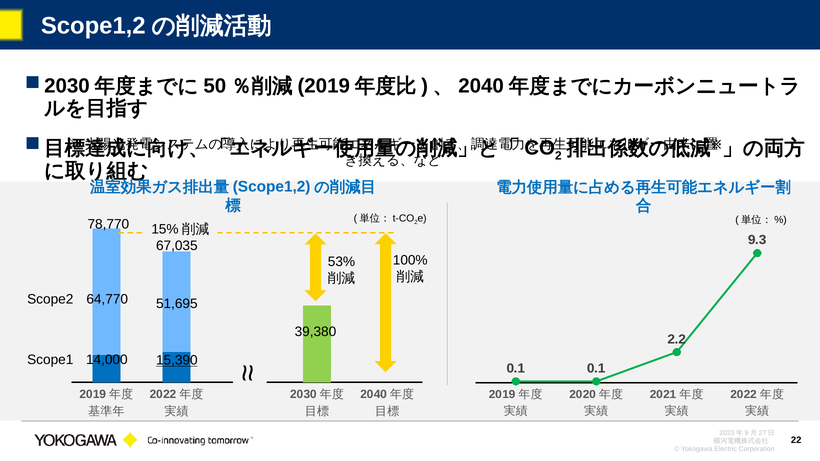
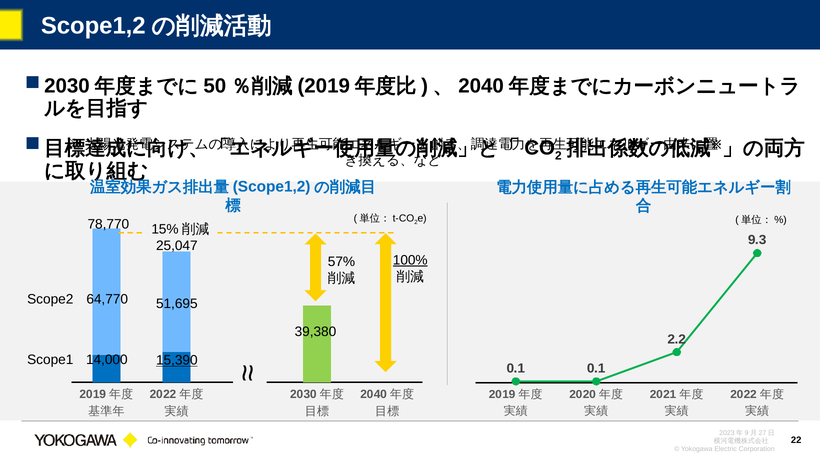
67,035: 67,035 -> 25,047
100% underline: none -> present
53%: 53% -> 57%
